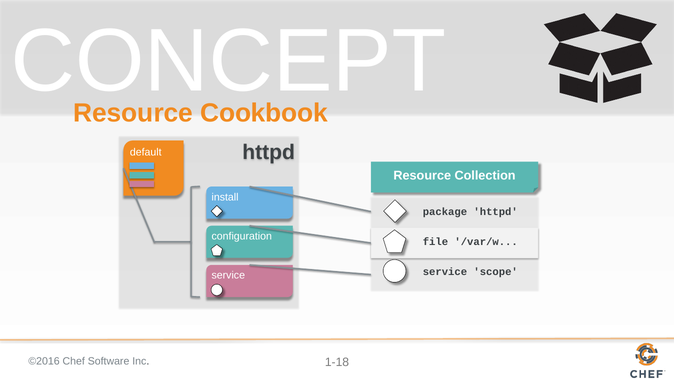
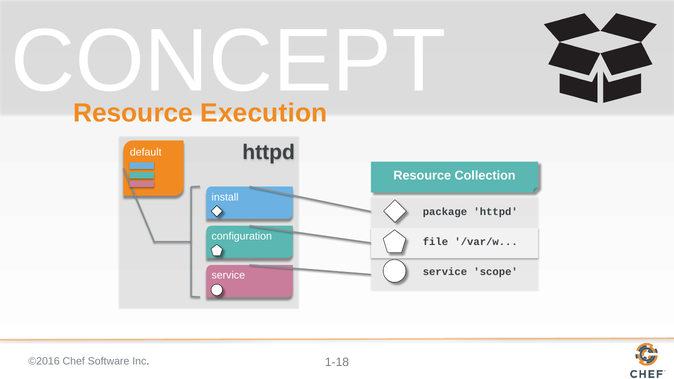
Cookbook: Cookbook -> Execution
